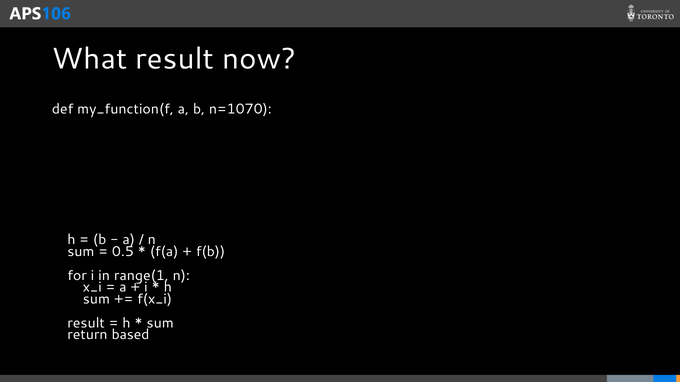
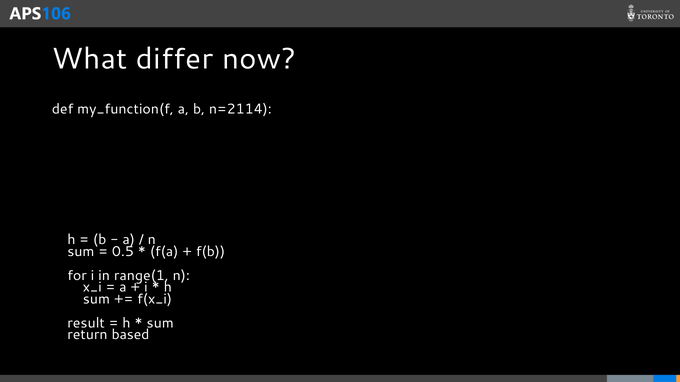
What result: result -> differ
n=1070: n=1070 -> n=2114
